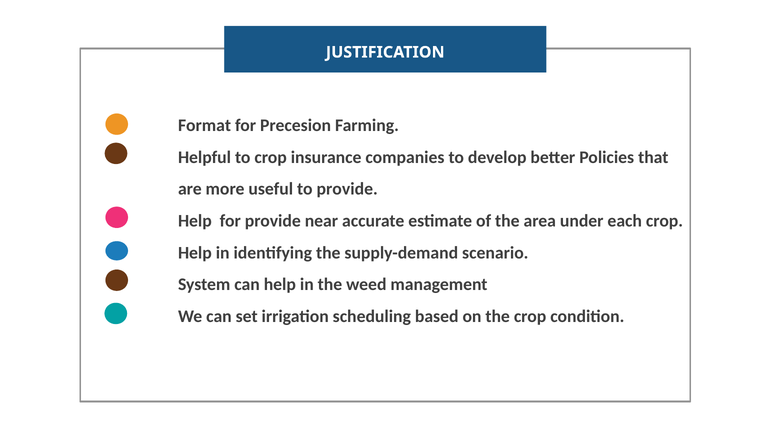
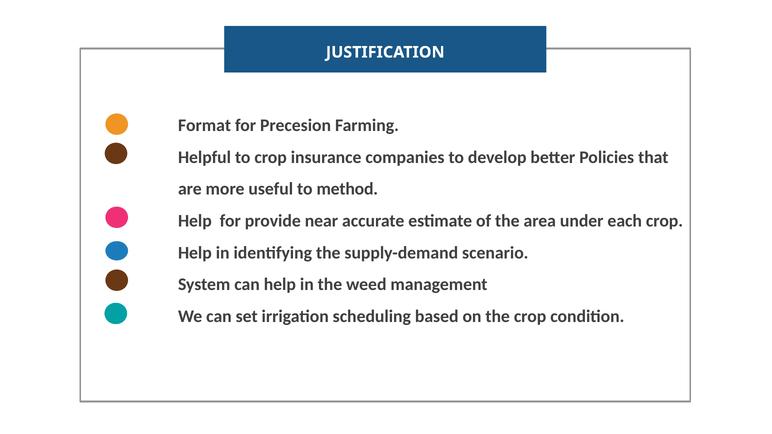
to provide: provide -> method
